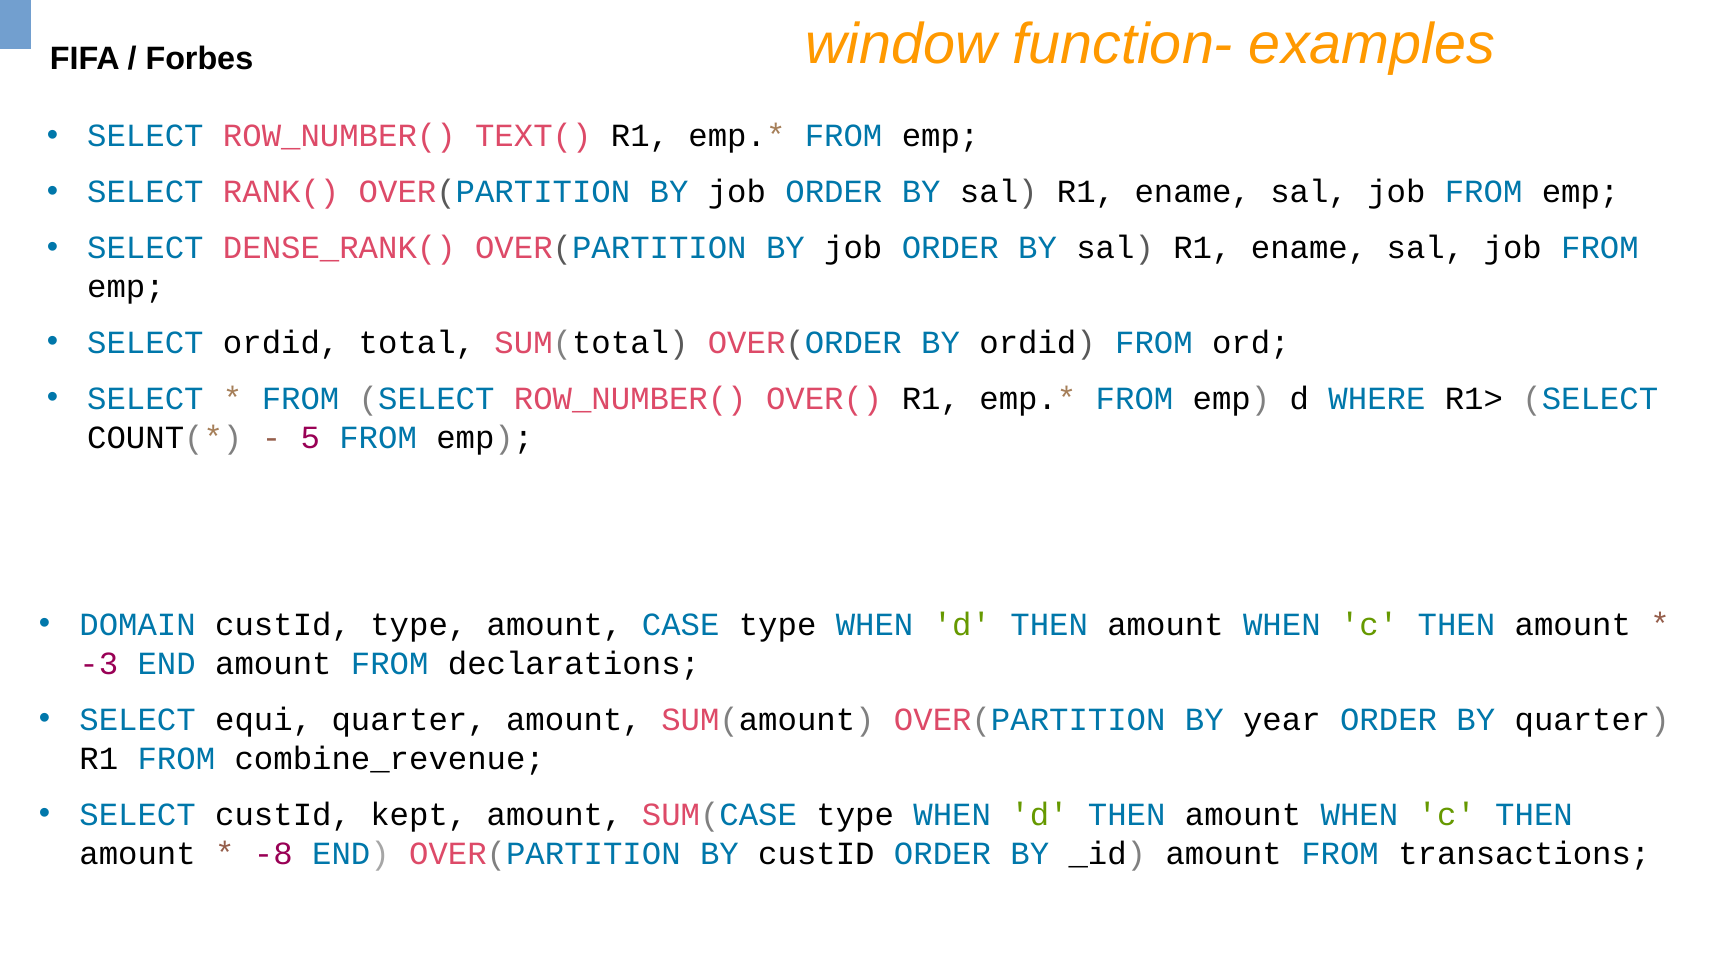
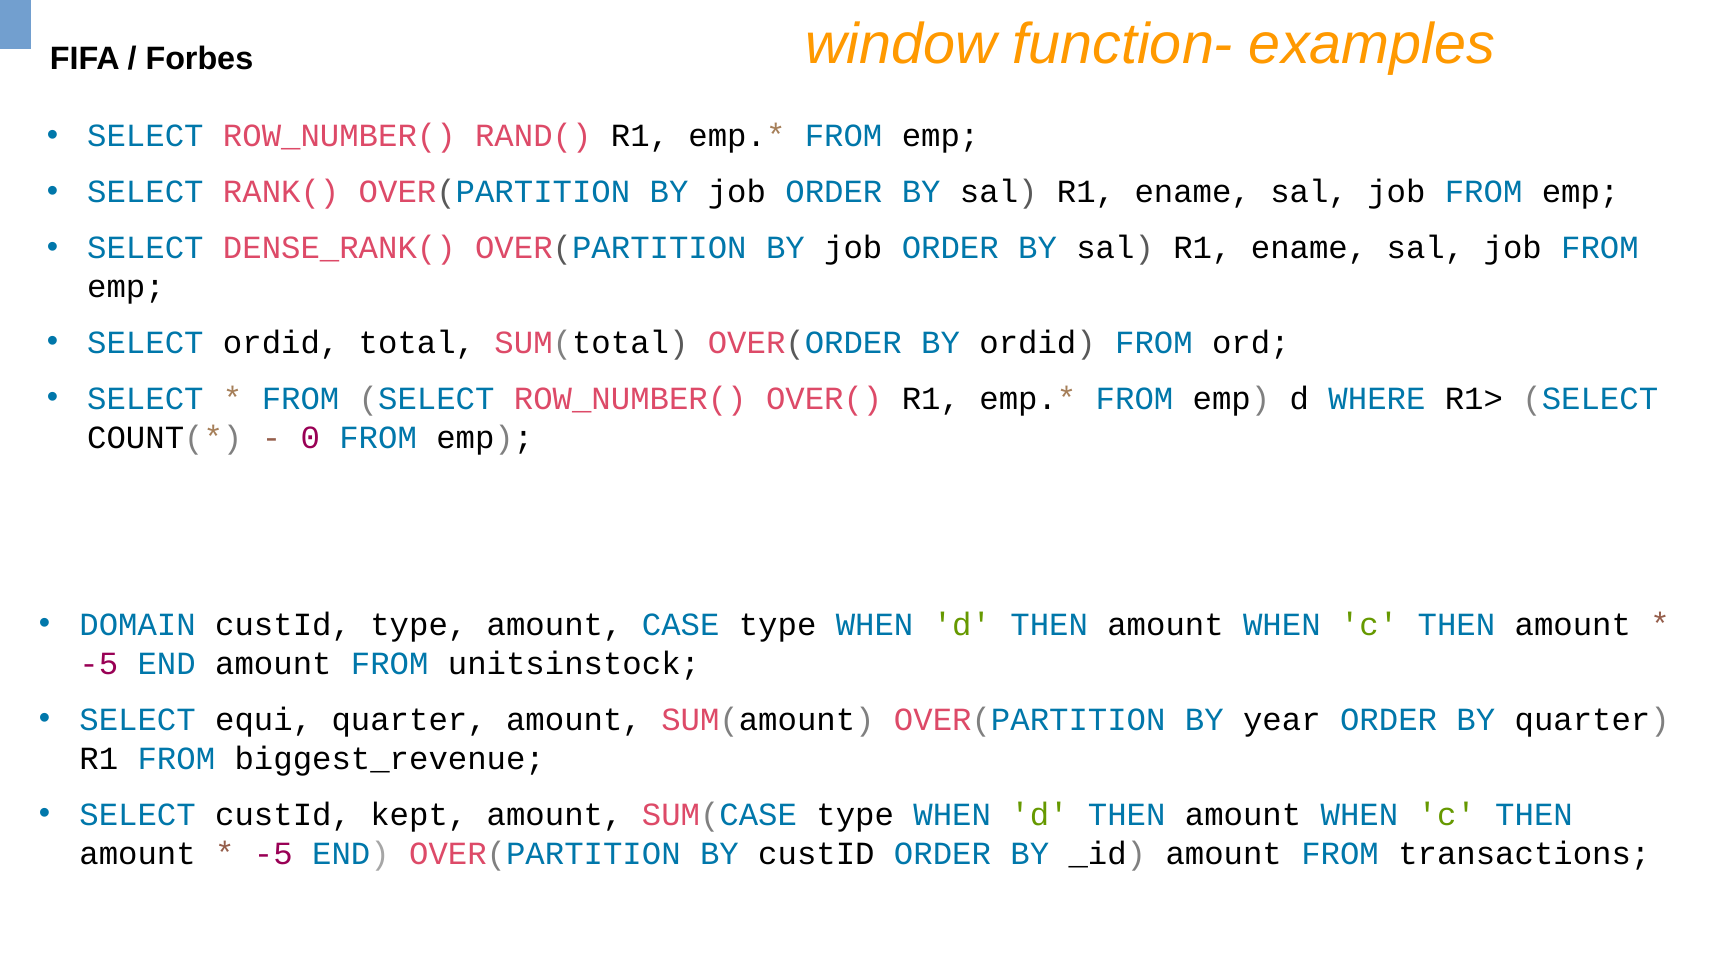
TEXT(: TEXT( -> RAND(
5: 5 -> 0
-3 at (99, 664): -3 -> -5
declarations: declarations -> unitsinstock
combine_revenue: combine_revenue -> biggest_revenue
-8 at (273, 853): -8 -> -5
